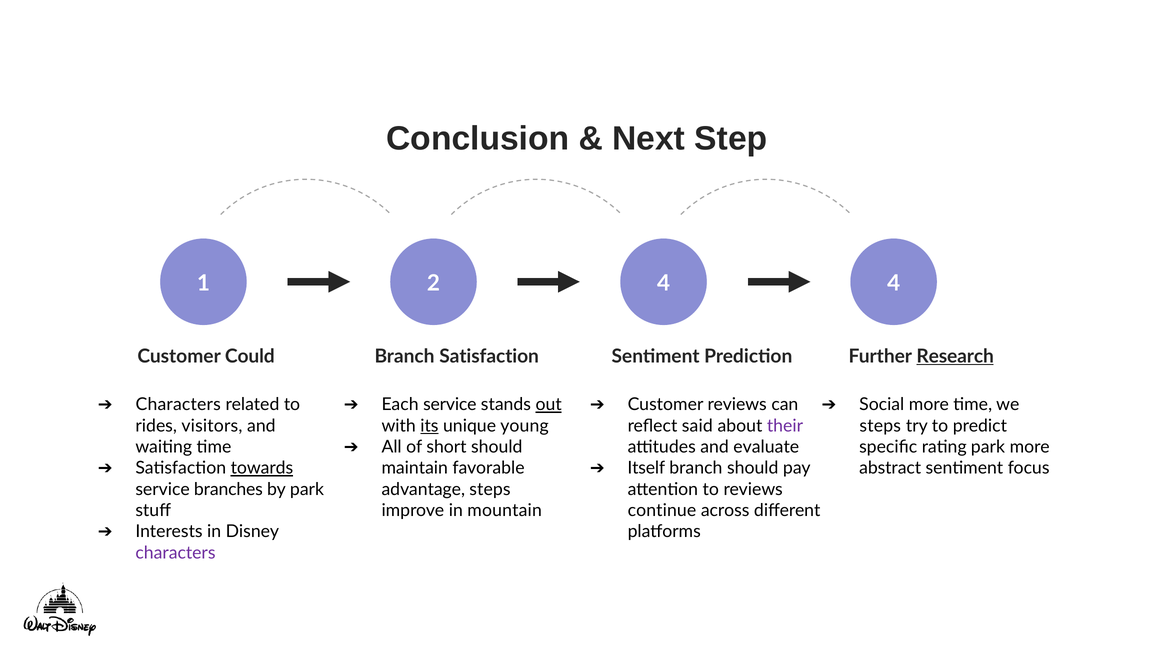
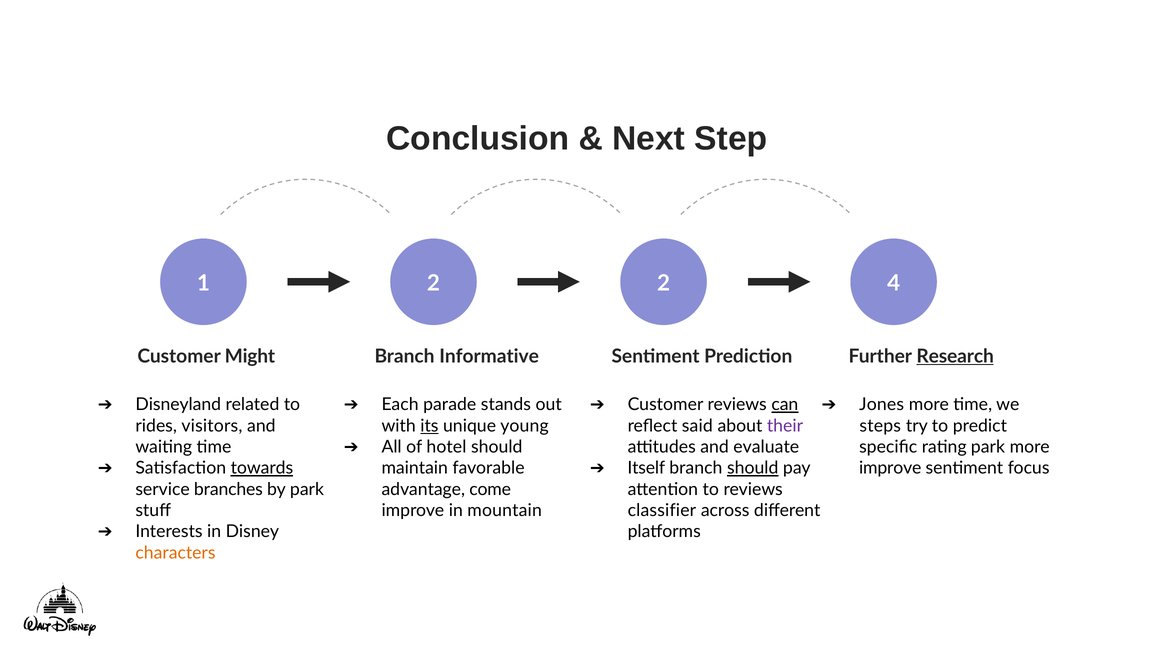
2 4: 4 -> 2
Could: Could -> Might
Branch Satisfaction: Satisfaction -> Informative
Characters at (178, 405): Characters -> Disneyland
Each service: service -> parade
out underline: present -> none
can underline: none -> present
Social: Social -> Jones
short: short -> hotel
should at (753, 468) underline: none -> present
abstract at (890, 468): abstract -> improve
advantage steps: steps -> come
continue: continue -> classifier
characters at (175, 553) colour: purple -> orange
